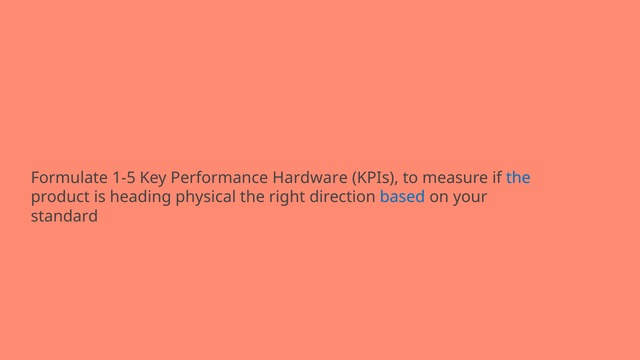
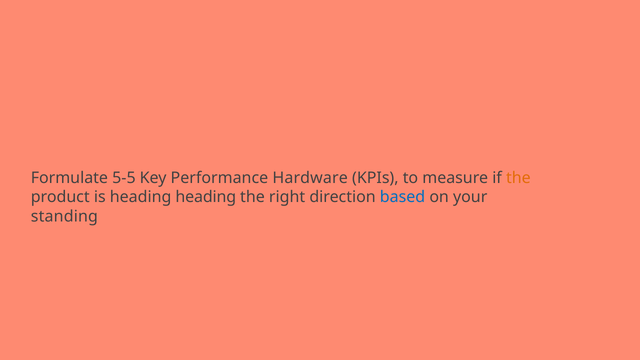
1-5: 1-5 -> 5-5
the at (518, 178) colour: blue -> orange
heading physical: physical -> heading
standard: standard -> standing
